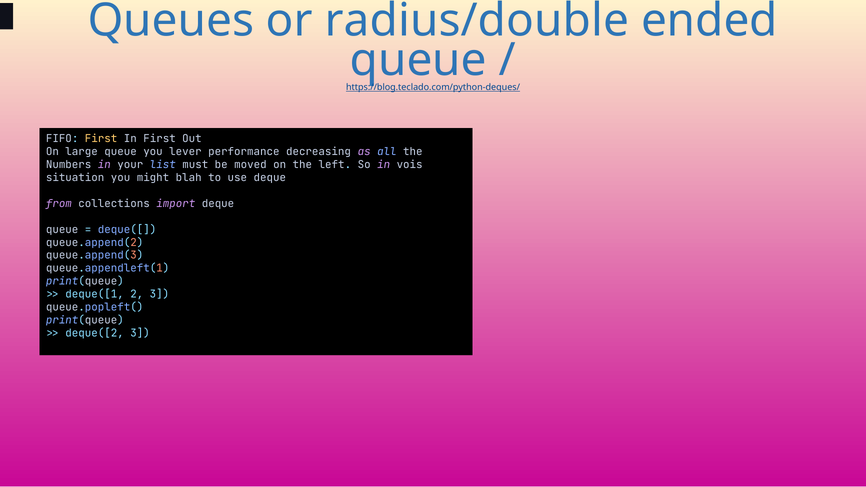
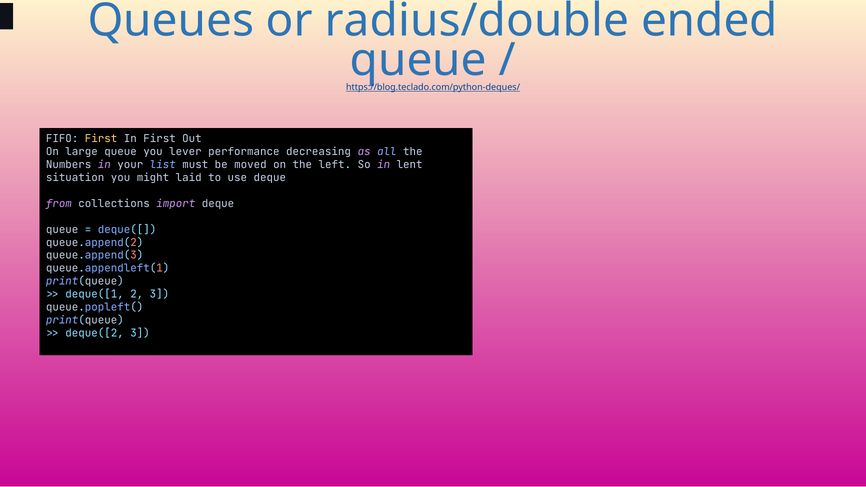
vois: vois -> lent
blah: blah -> laid
